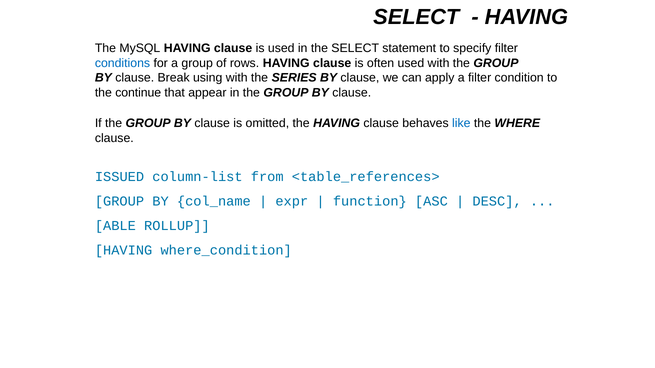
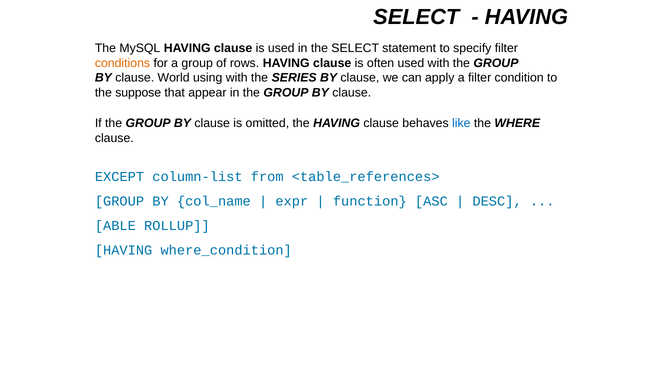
conditions colour: blue -> orange
Break: Break -> World
continue: continue -> suppose
ISSUED: ISSUED -> EXCEPT
